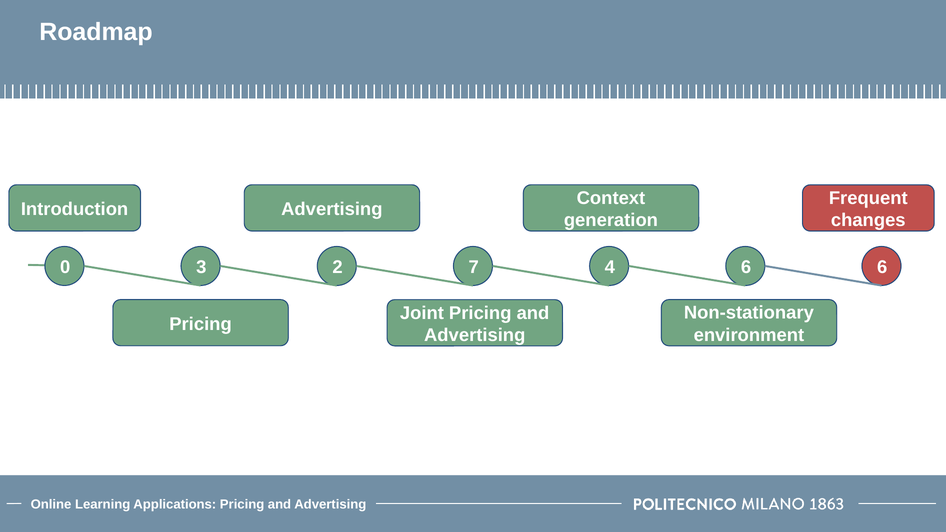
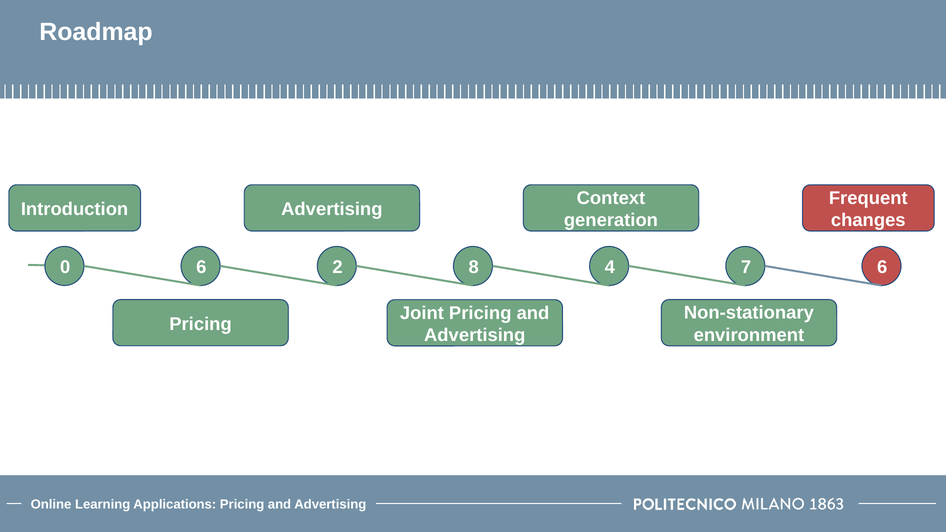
0 3: 3 -> 6
7: 7 -> 8
4 6: 6 -> 7
